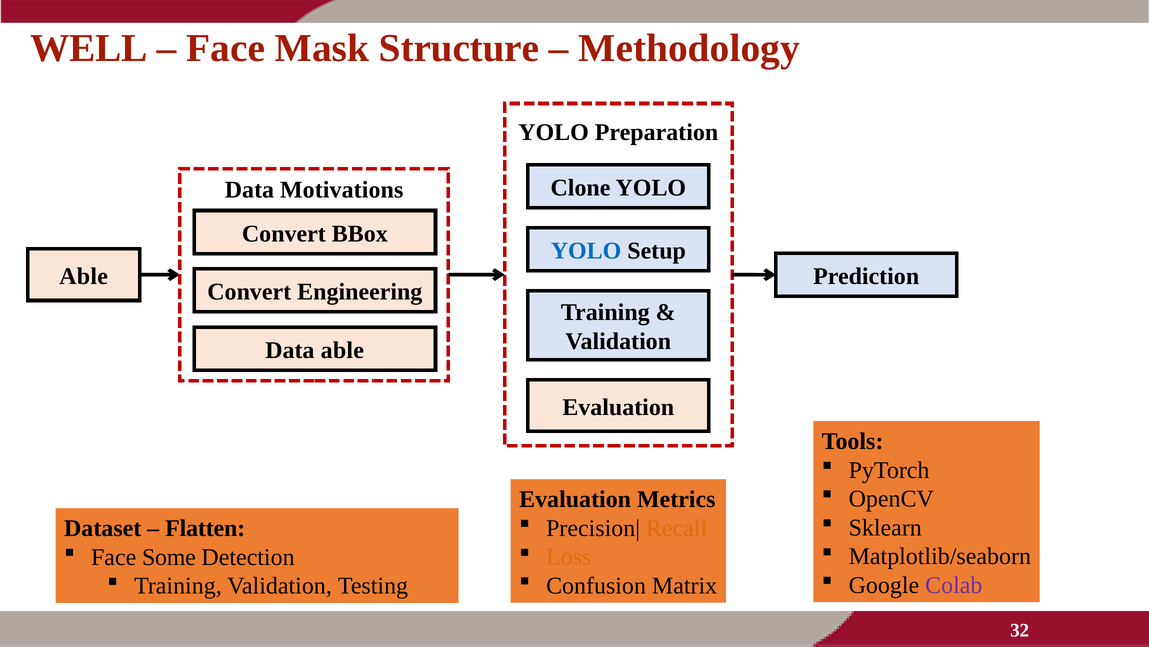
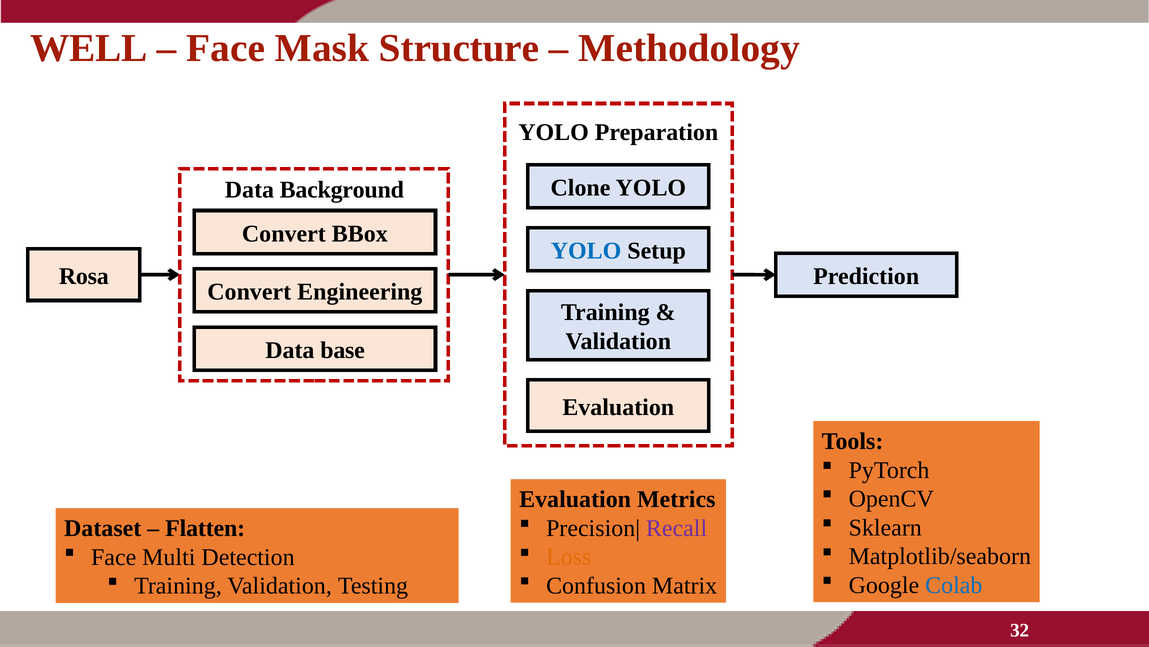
Motivations: Motivations -> Background
Able at (84, 276): Able -> Rosa
Data able: able -> base
Recall colour: orange -> purple
Some: Some -> Multi
Colab colour: purple -> blue
